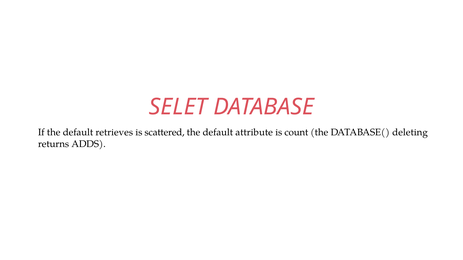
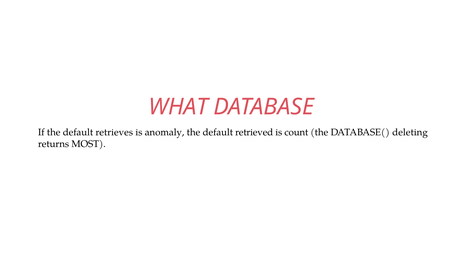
SELET: SELET -> WHAT
scattered: scattered -> anomaly
attribute: attribute -> retrieved
ADDS: ADDS -> MOST
